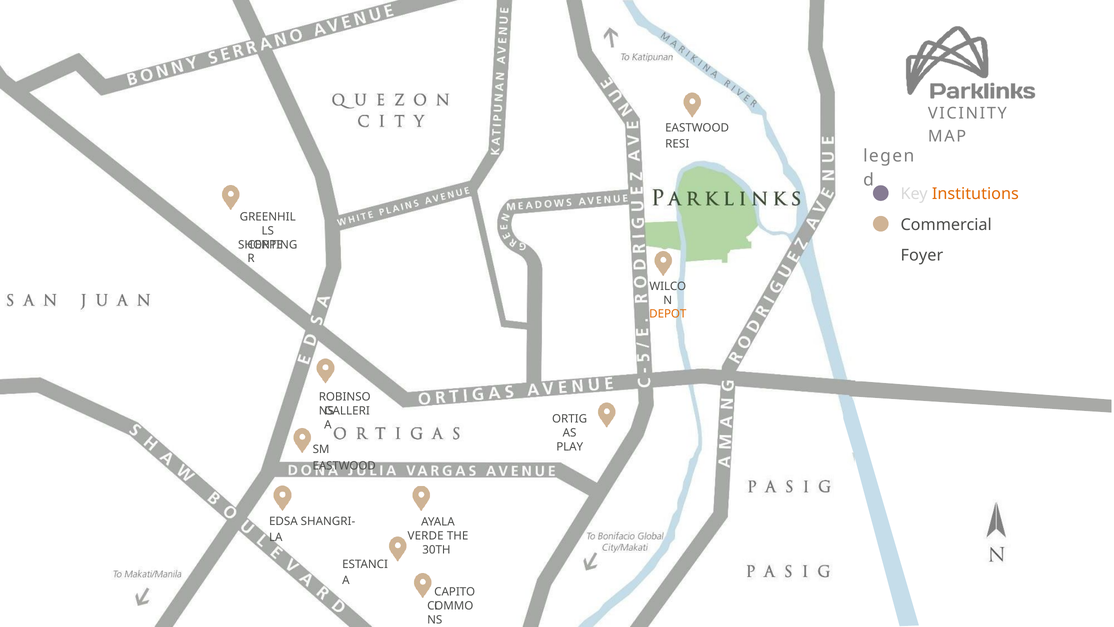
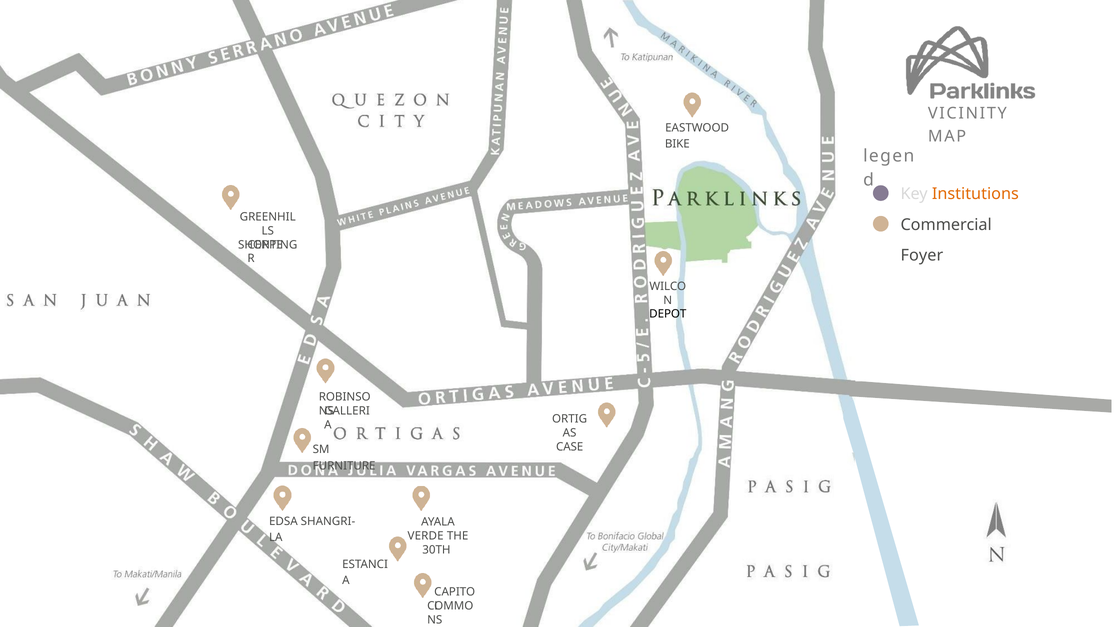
RESI: RESI -> BIKE
DEPOT colour: orange -> black
PLAY: PLAY -> CASE
EASTWOOD at (344, 466): EASTWOOD -> FURNITURE
